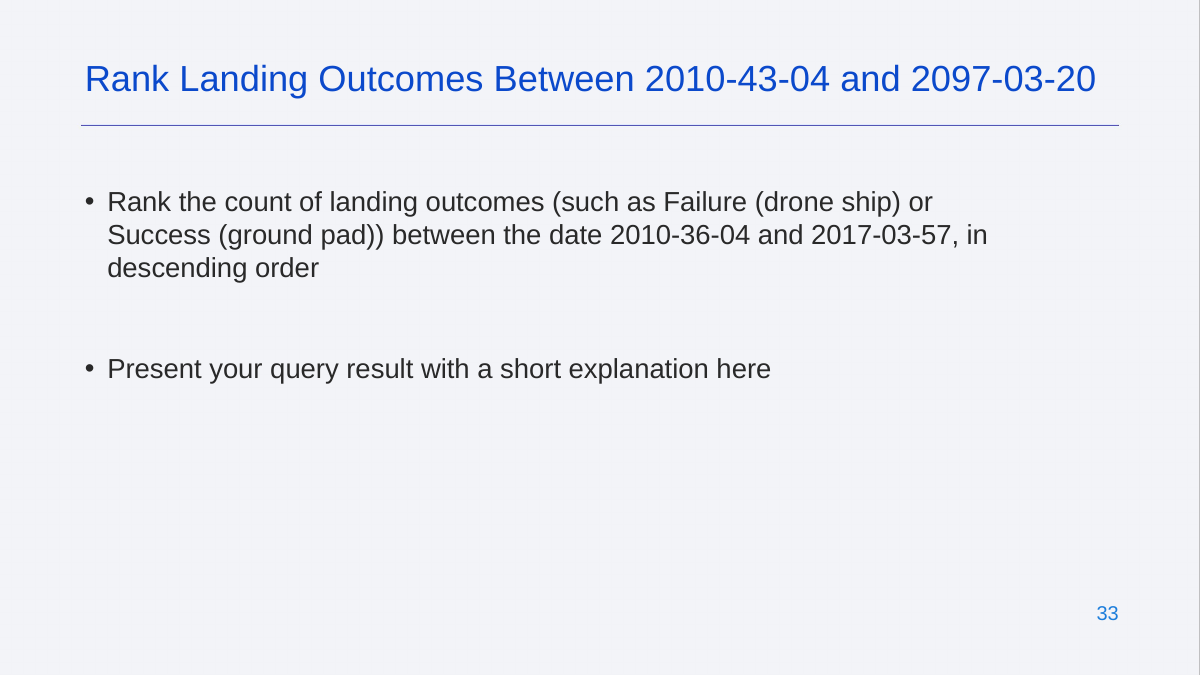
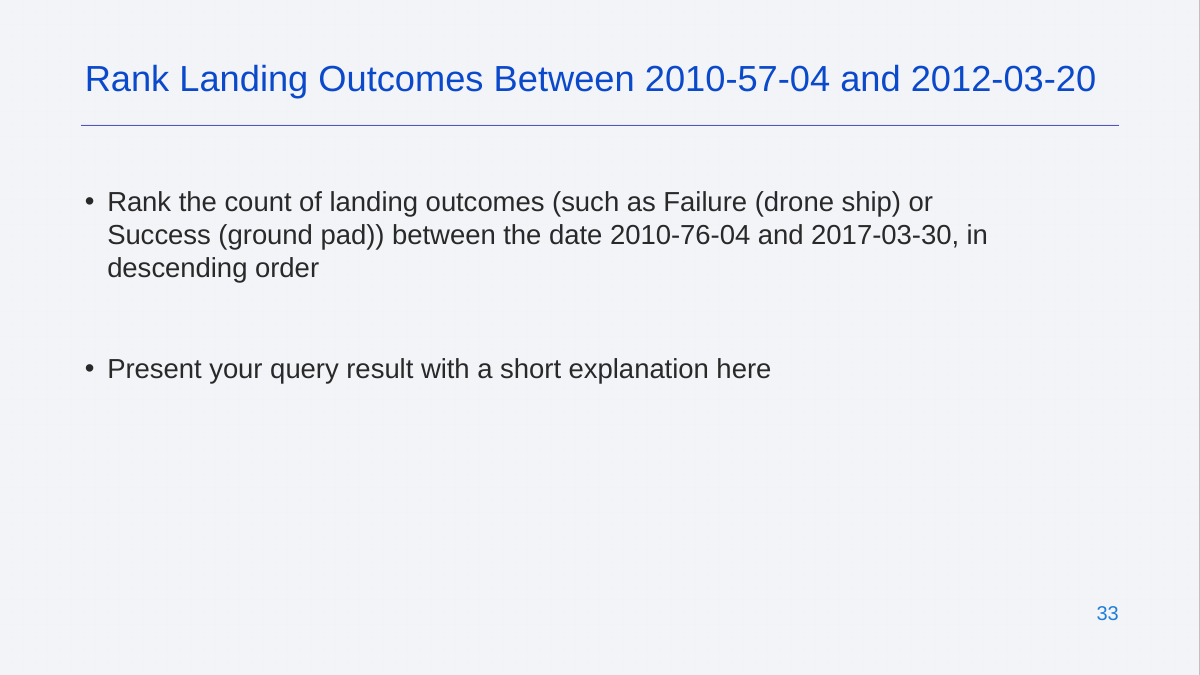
2010-43-04: 2010-43-04 -> 2010-57-04
2097-03-20: 2097-03-20 -> 2012-03-20
2010-36-04: 2010-36-04 -> 2010-76-04
2017-03-57: 2017-03-57 -> 2017-03-30
